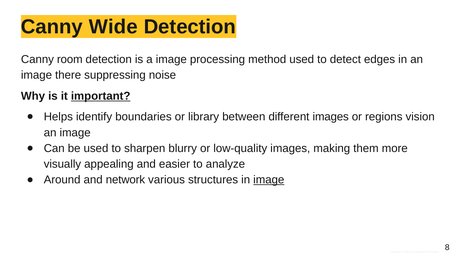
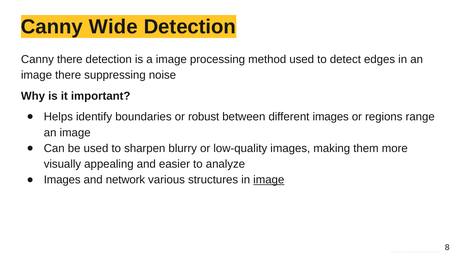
Canny room: room -> there
important underline: present -> none
library: library -> robust
vision: vision -> range
Around at (62, 180): Around -> Images
